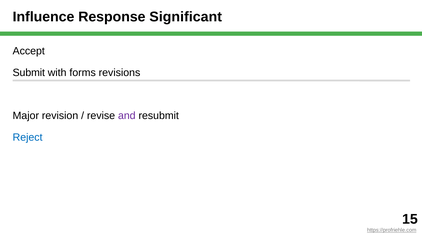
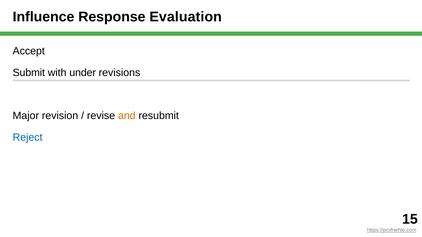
Significant: Significant -> Evaluation
forms: forms -> under
and colour: purple -> orange
